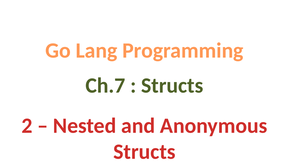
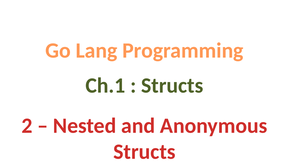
Ch.7: Ch.7 -> Ch.1
